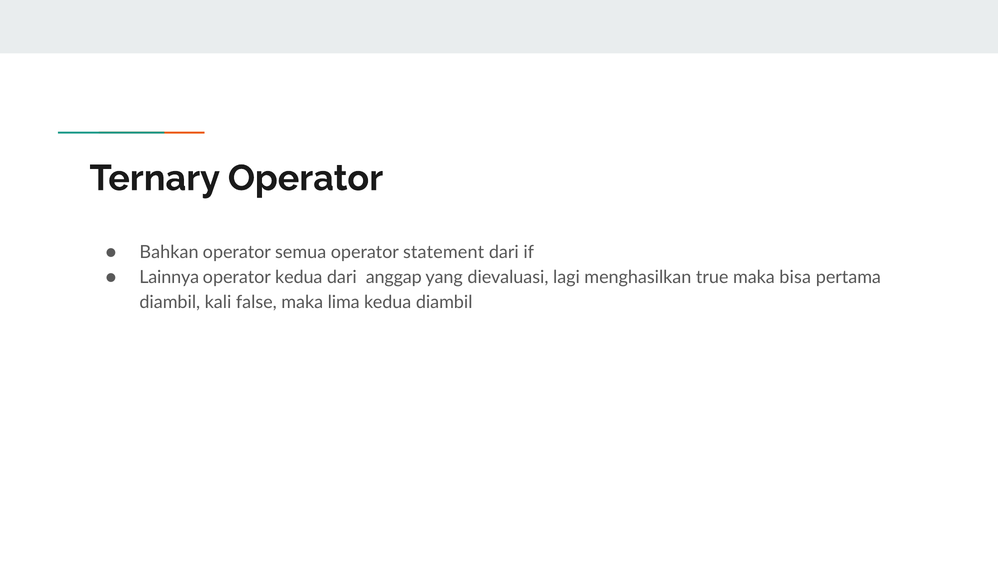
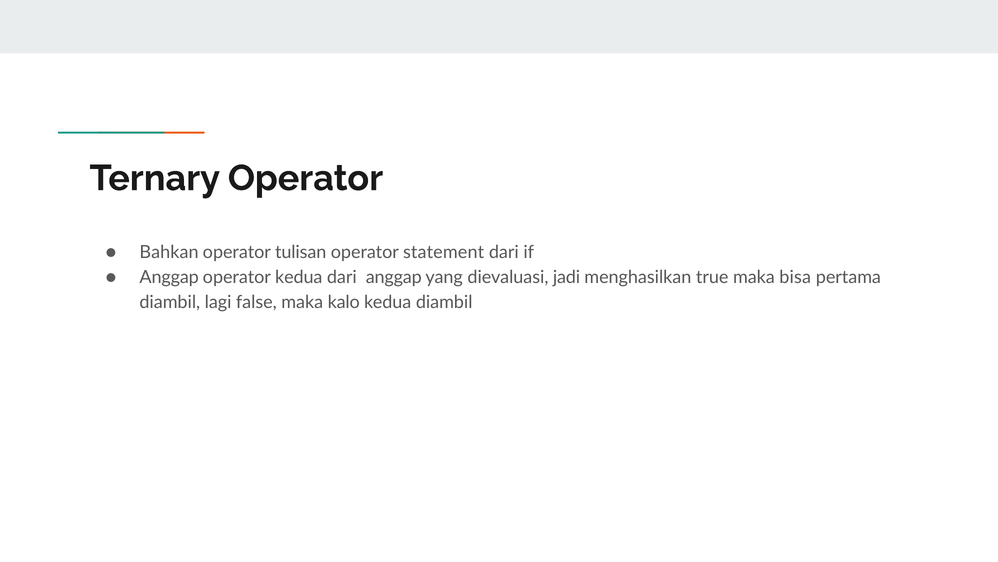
semua: semua -> tulisan
Lainnya at (169, 277): Lainnya -> Anggap
lagi: lagi -> jadi
kali: kali -> lagi
lima: lima -> kalo
